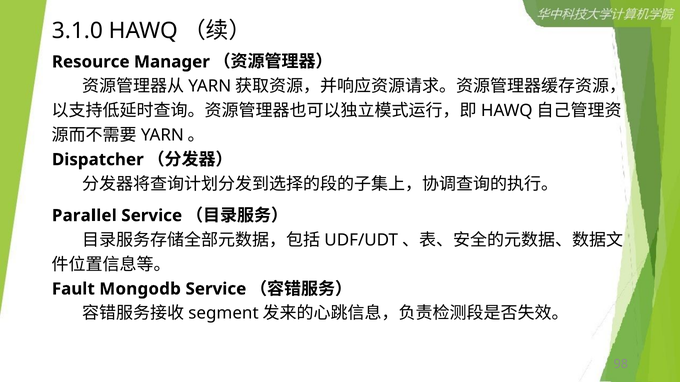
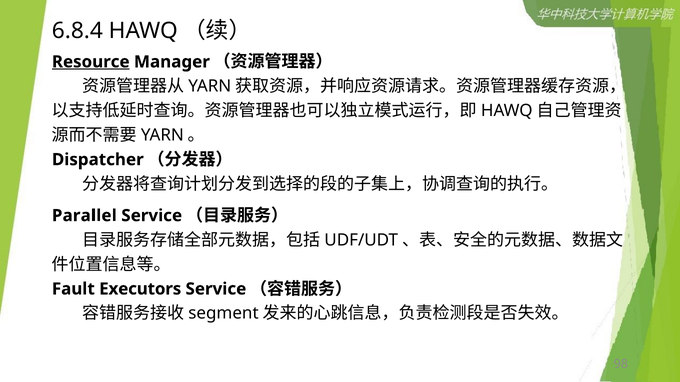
3.1.0: 3.1.0 -> 6.8.4
Resource underline: none -> present
Mongodb: Mongodb -> Executors
